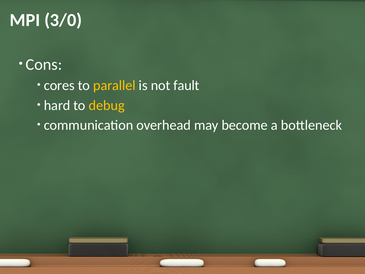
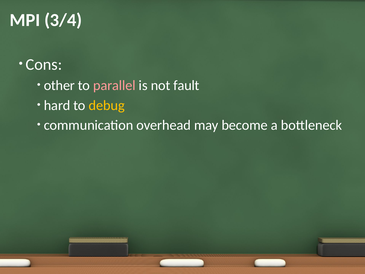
3/0: 3/0 -> 3/4
cores: cores -> other
parallel colour: yellow -> pink
